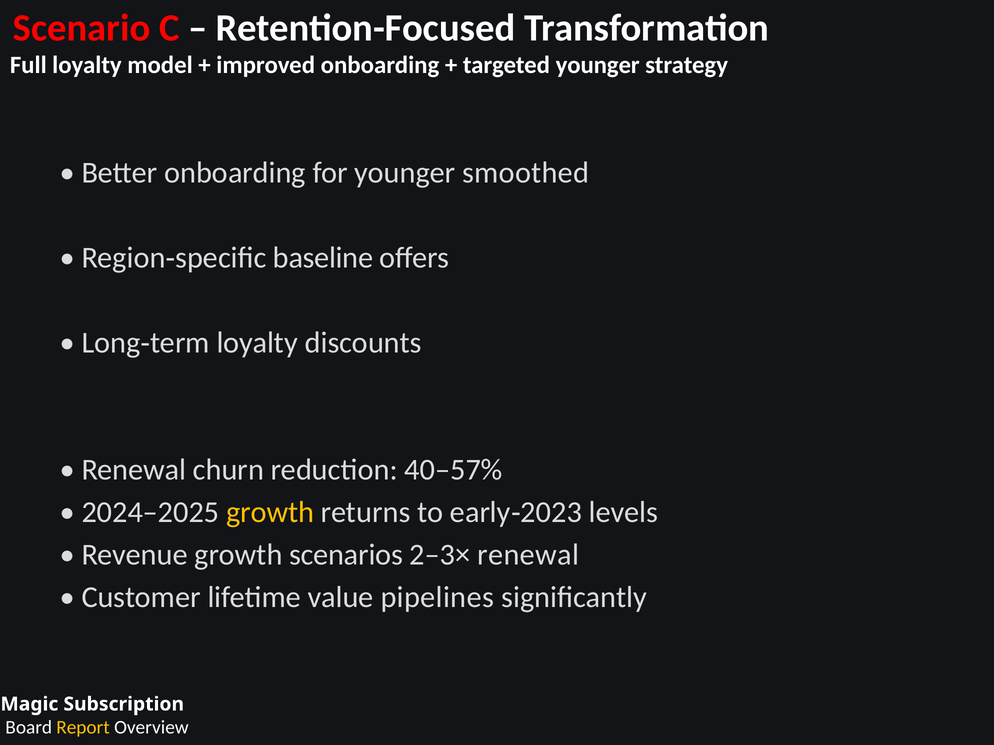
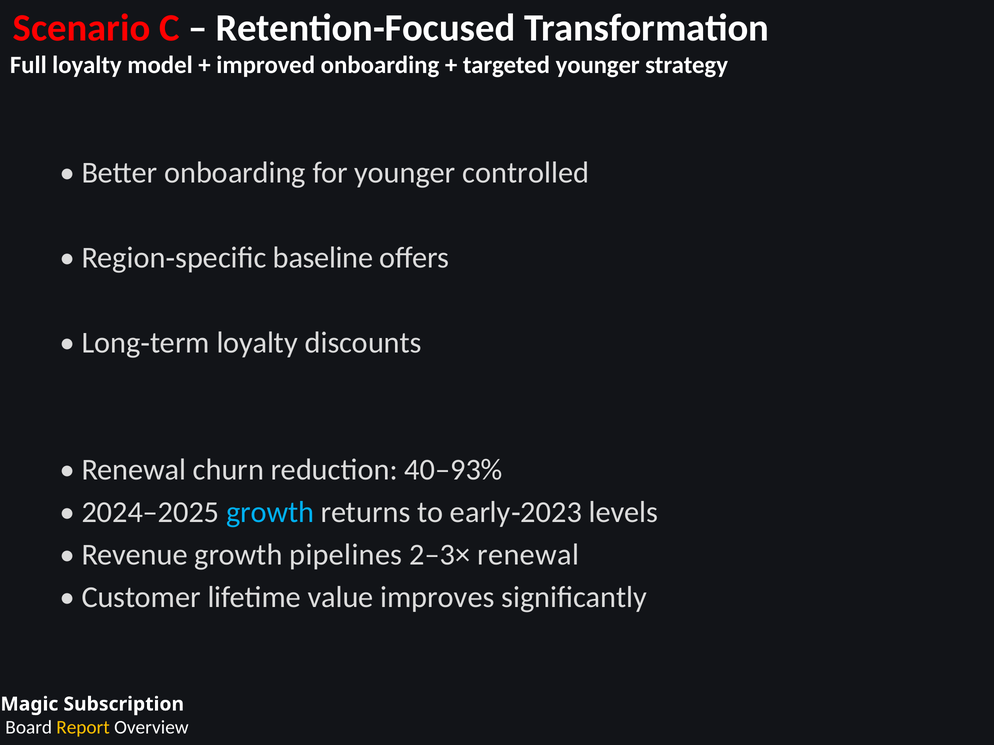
smoothed: smoothed -> controlled
40–57%: 40–57% -> 40–93%
growth at (270, 513) colour: yellow -> light blue
scenarios: scenarios -> pipelines
pipelines: pipelines -> improves
